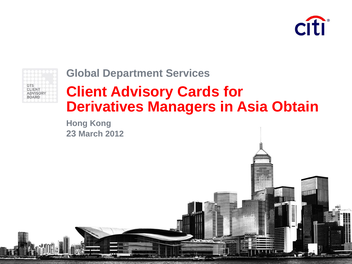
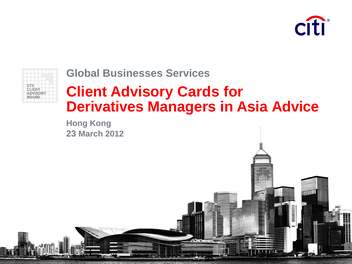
Department: Department -> Businesses
Obtain: Obtain -> Advice
